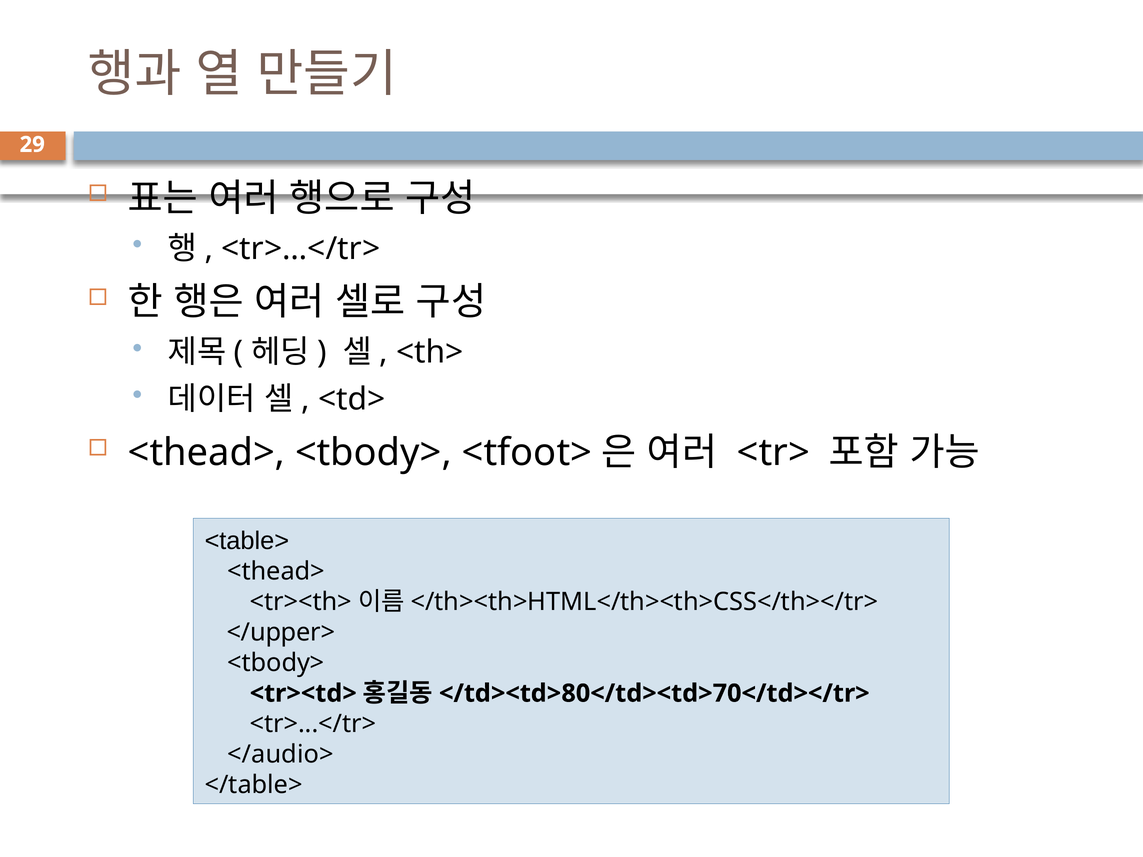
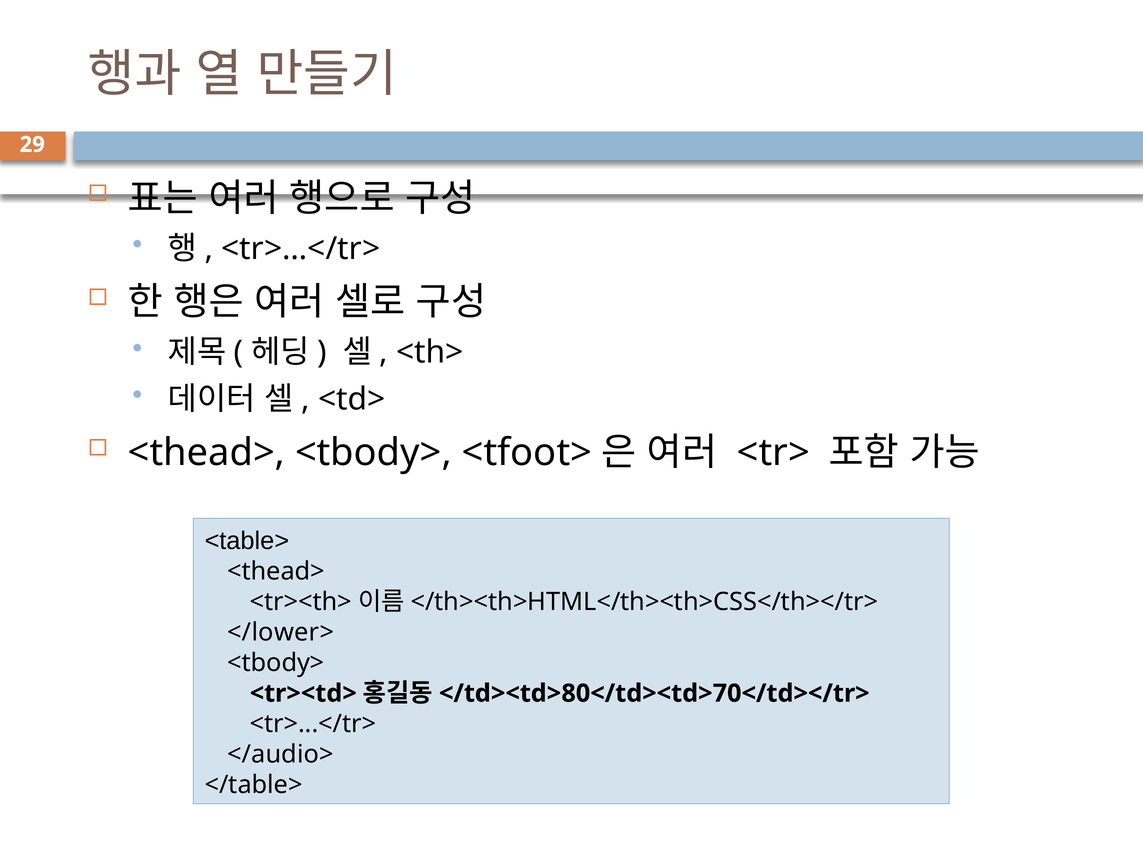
</upper>: </upper> -> </lower>
